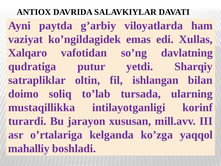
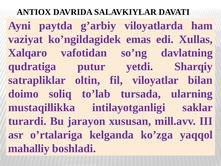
ishlangan: ishlangan -> viloyatlar
korinf: korinf -> saklar
